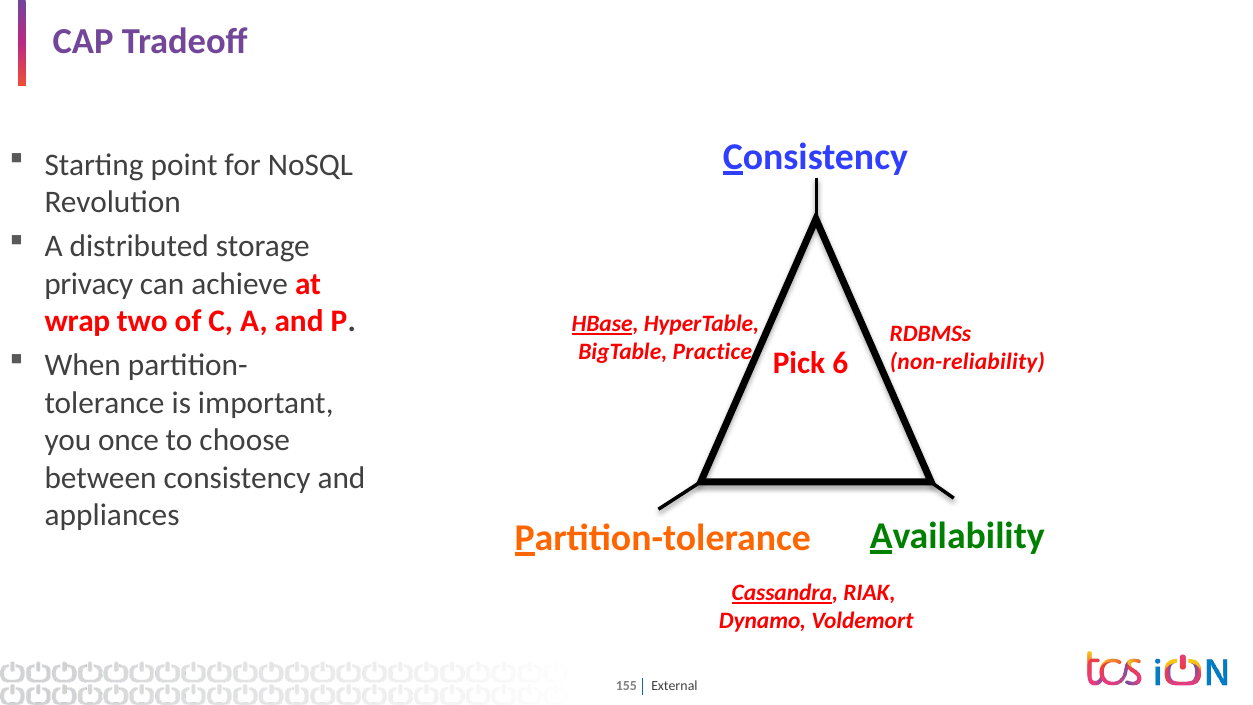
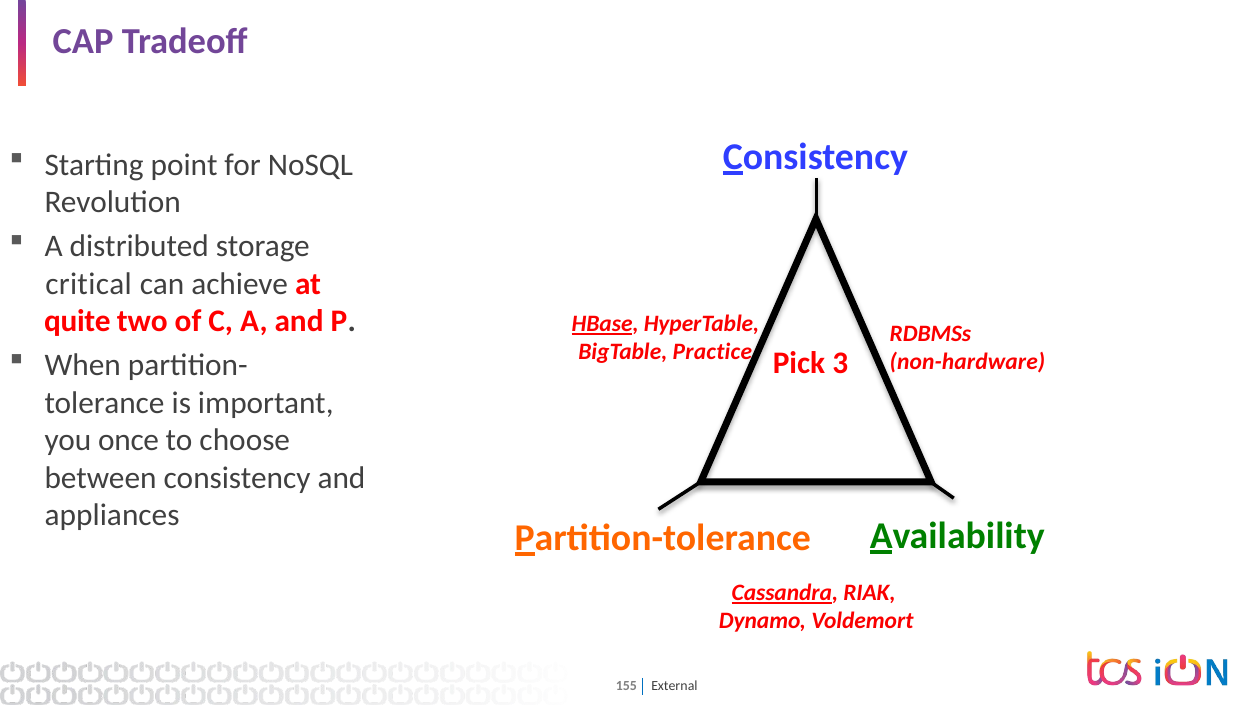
privacy: privacy -> critical
wrap: wrap -> quite
6: 6 -> 3
non-reliability: non-reliability -> non-hardware
